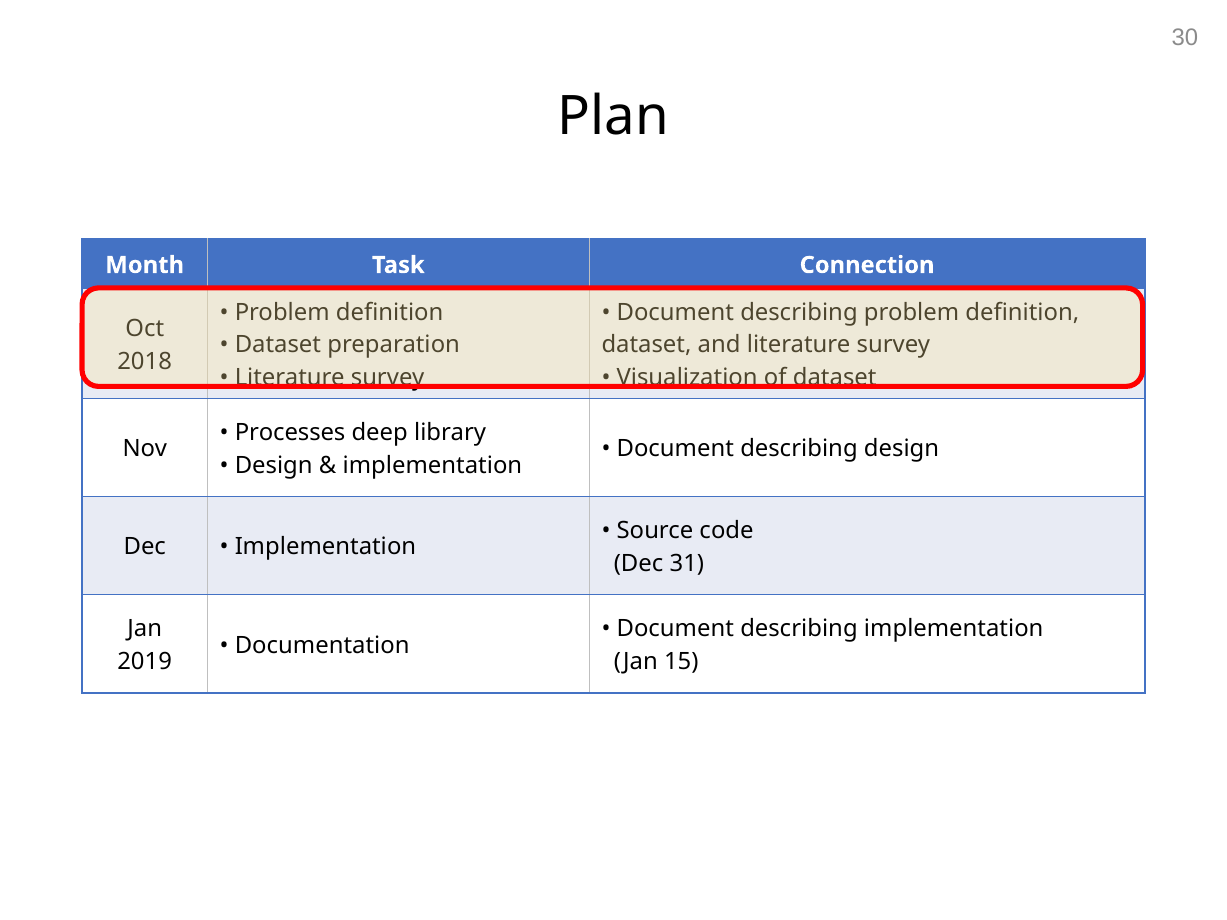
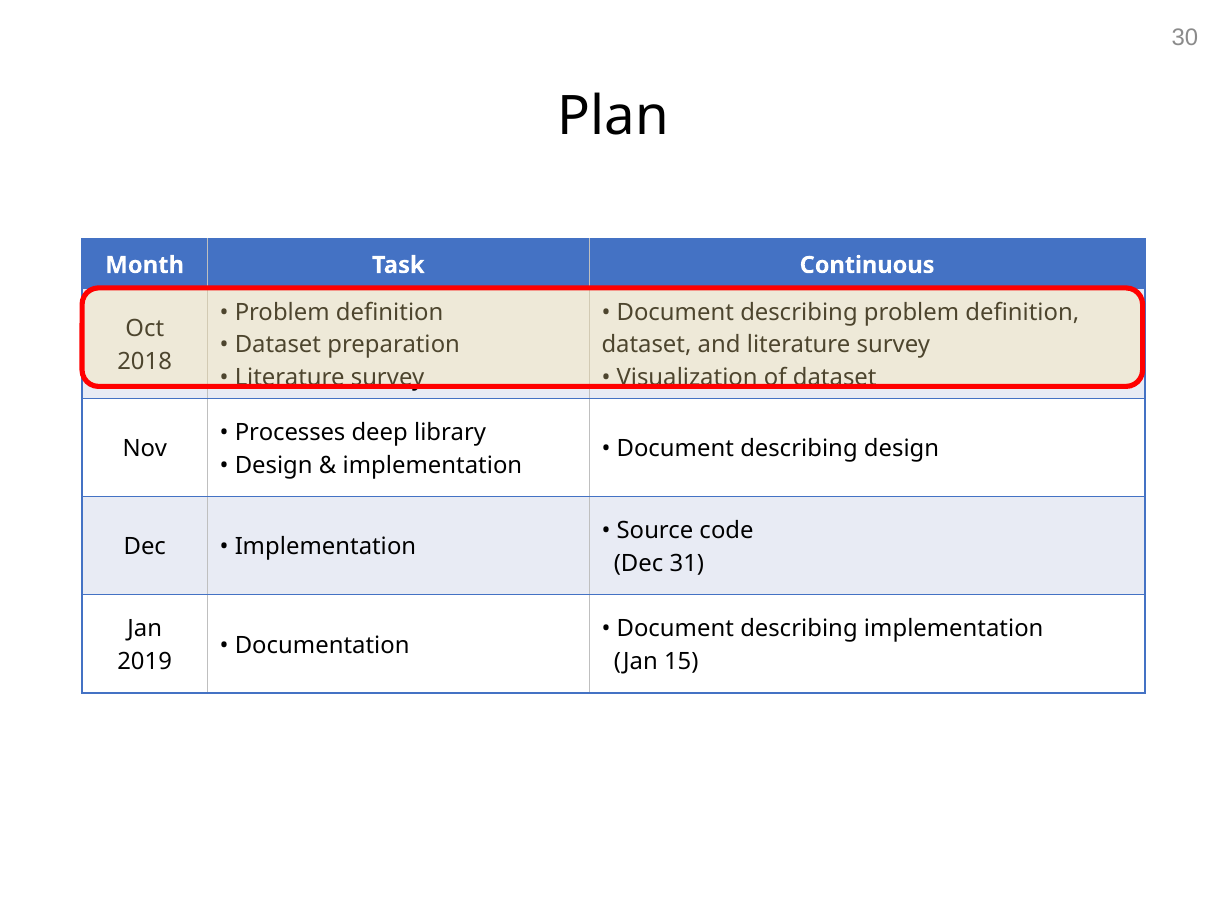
Connection: Connection -> Continuous
